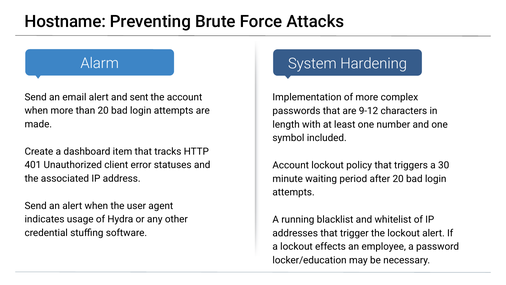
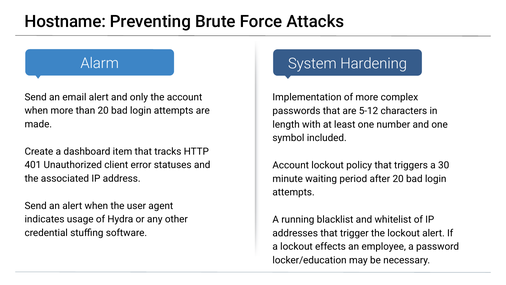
sent: sent -> only
9-12: 9-12 -> 5-12
